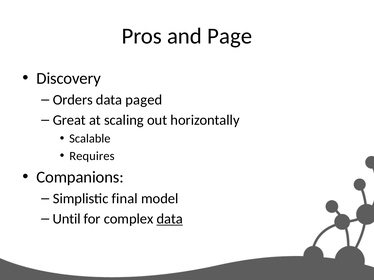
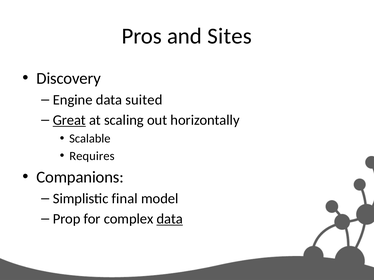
Page: Page -> Sites
Orders: Orders -> Engine
paged: paged -> suited
Great underline: none -> present
Until: Until -> Prop
